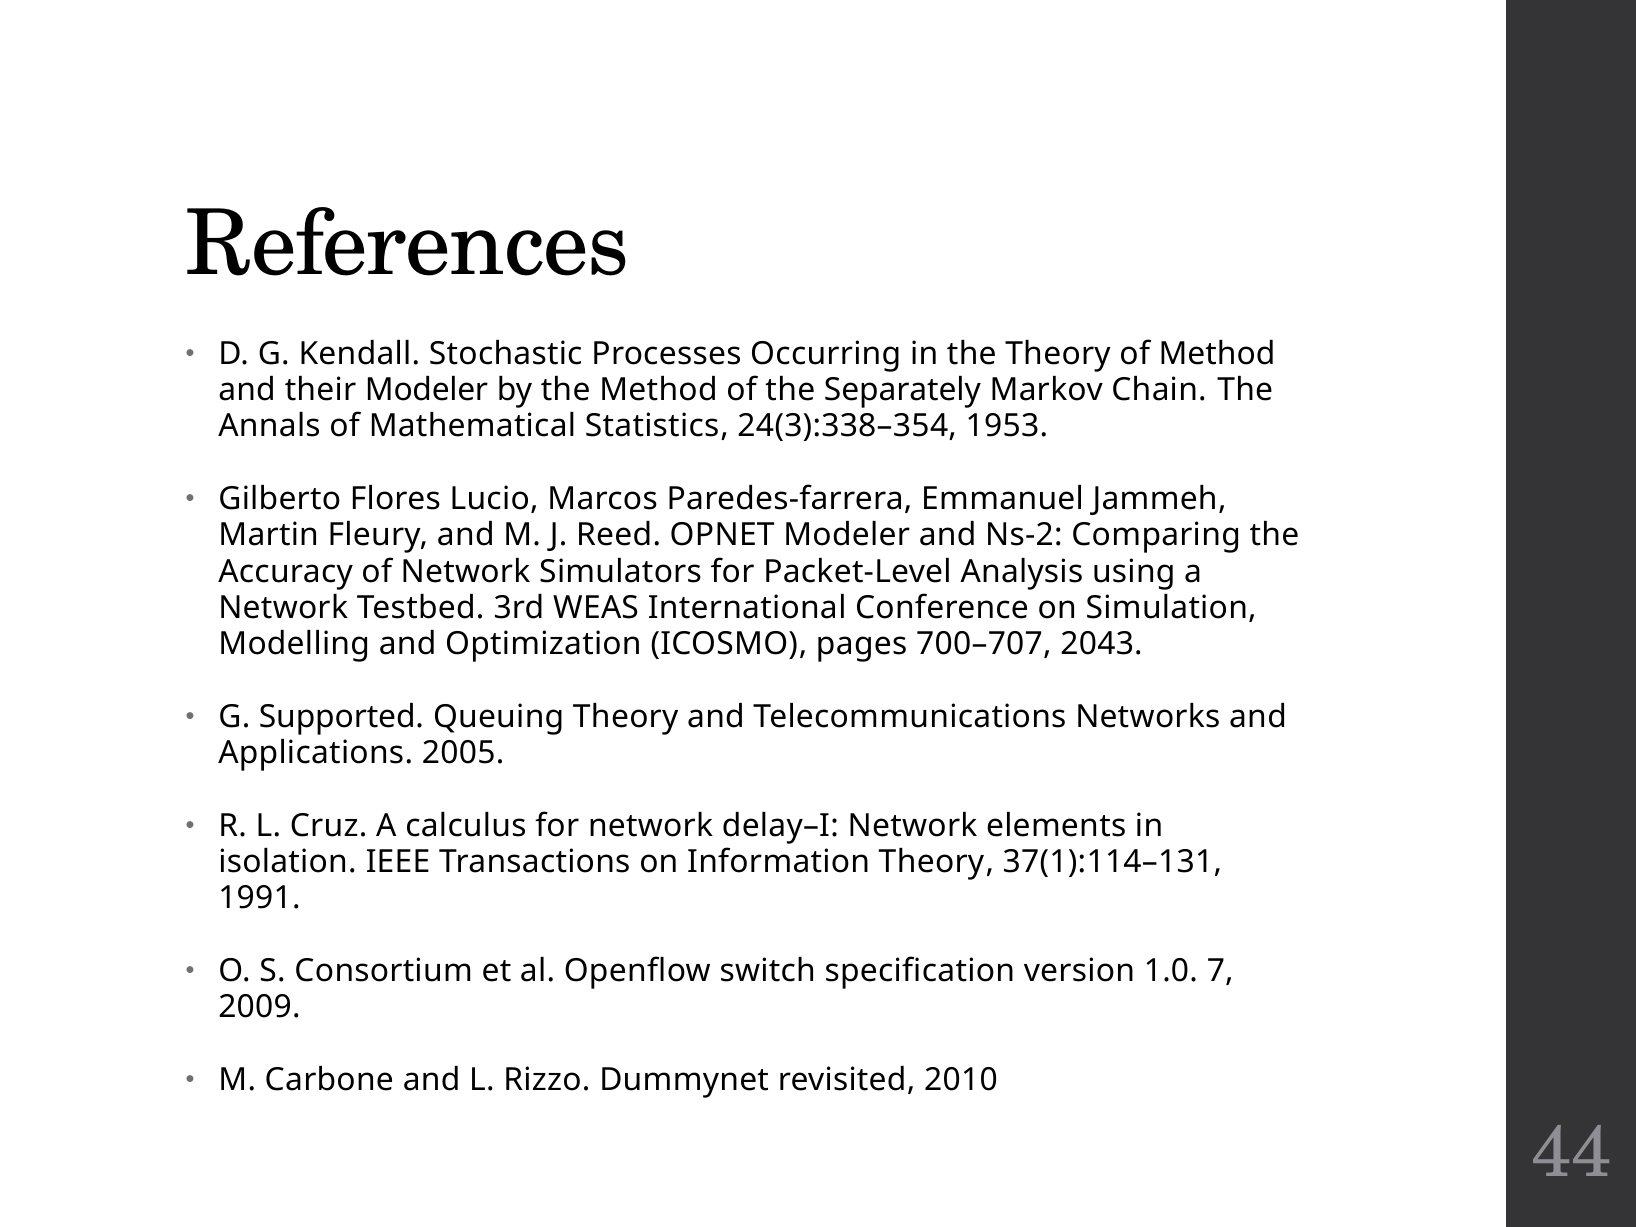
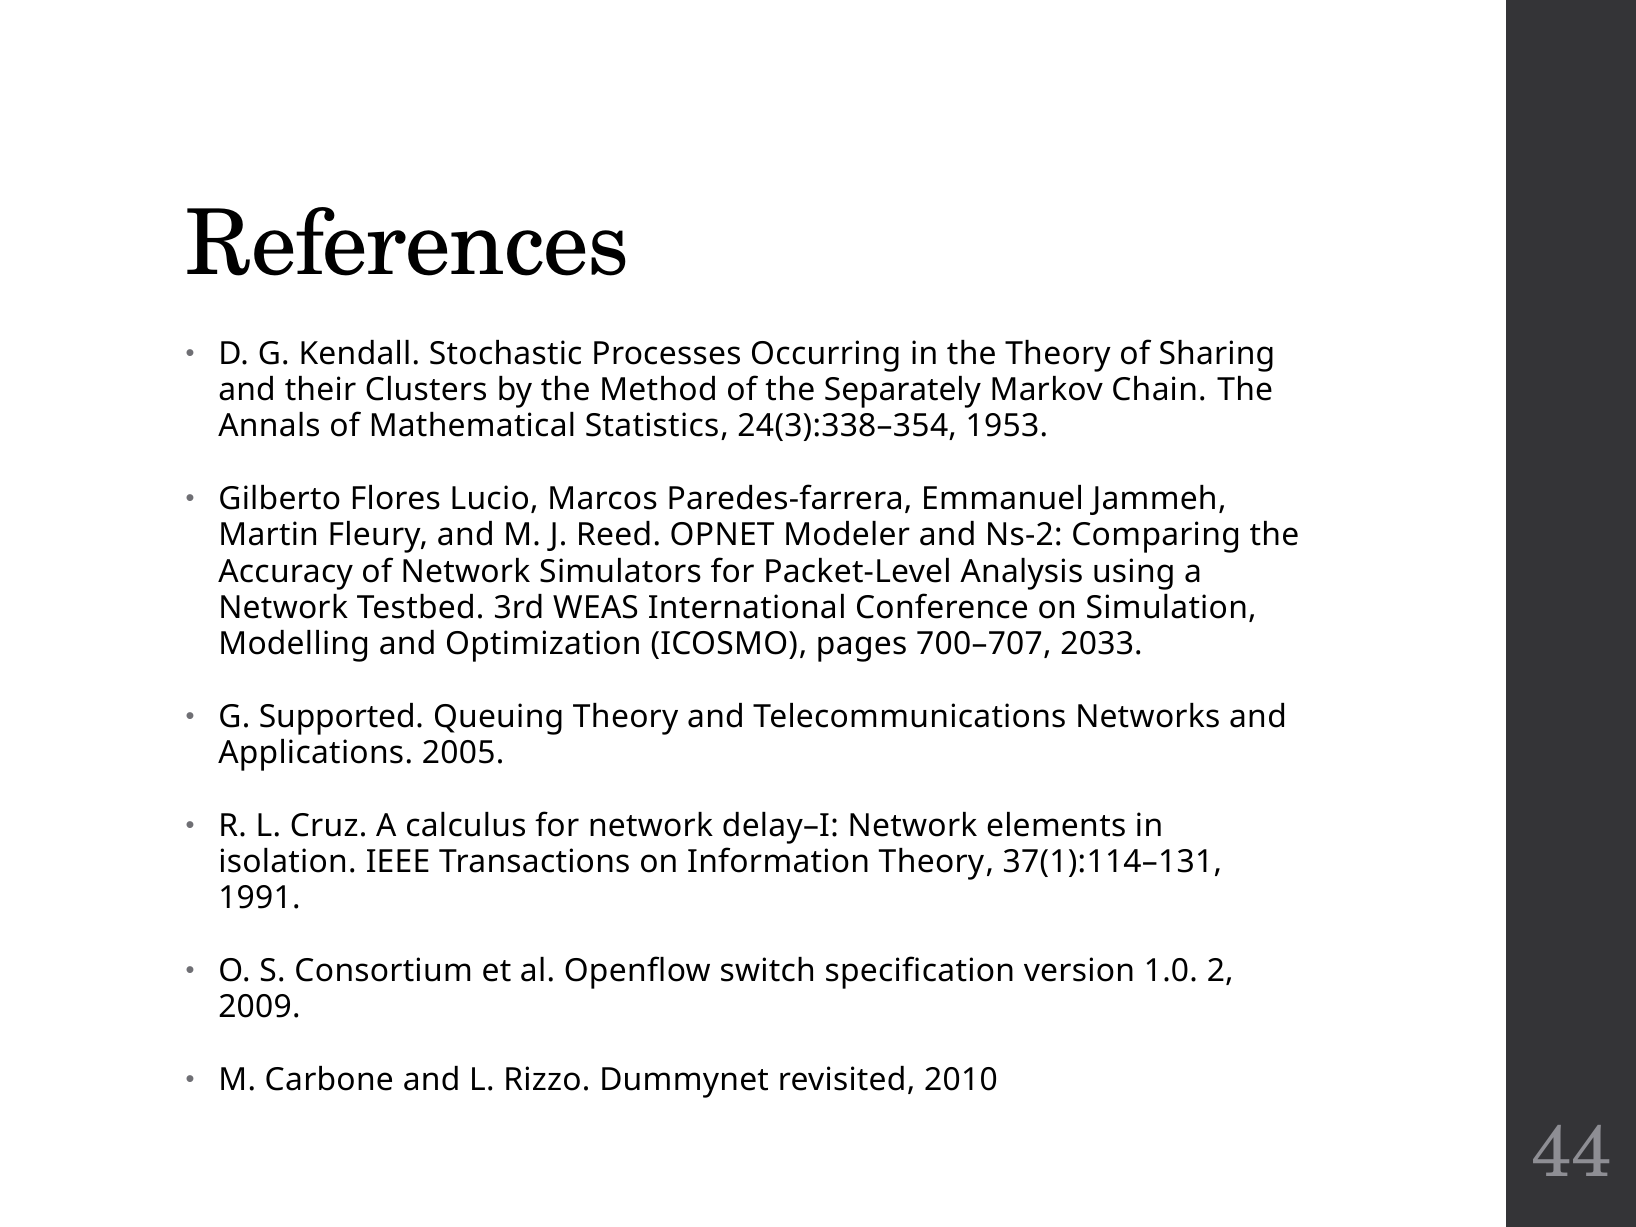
of Method: Method -> Sharing
their Modeler: Modeler -> Clusters
2043: 2043 -> 2033
7: 7 -> 2
